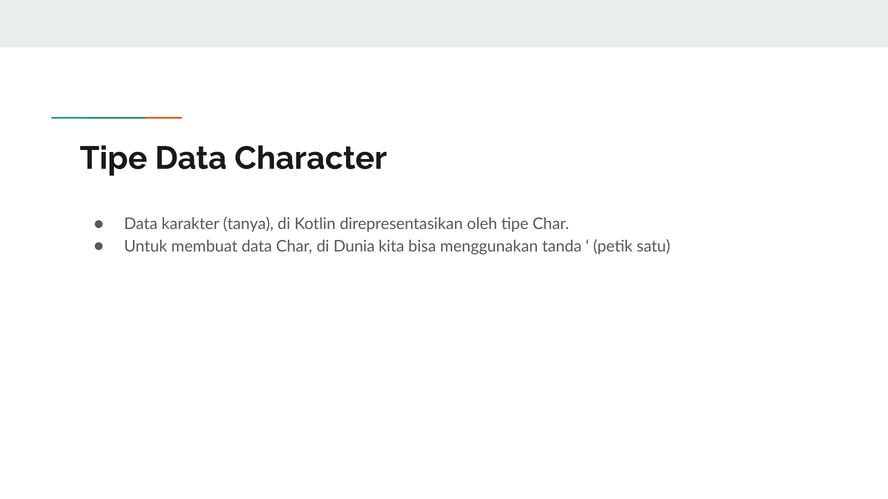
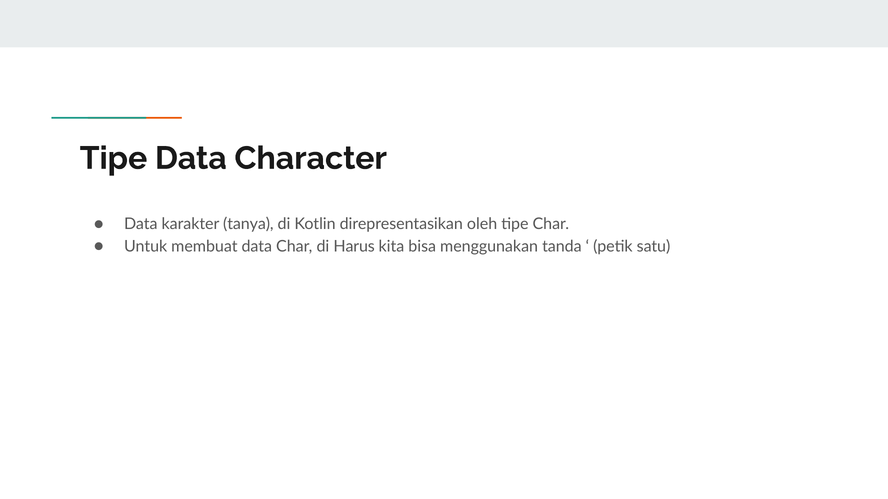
Dunia: Dunia -> Harus
